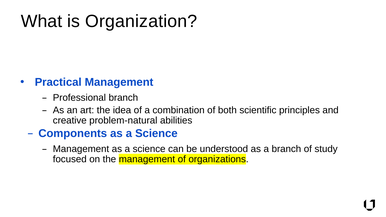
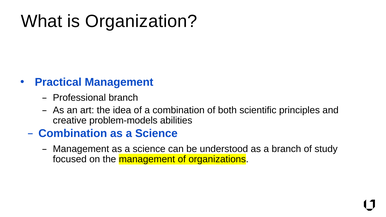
problem-natural: problem-natural -> problem-models
Components at (73, 133): Components -> Combination
